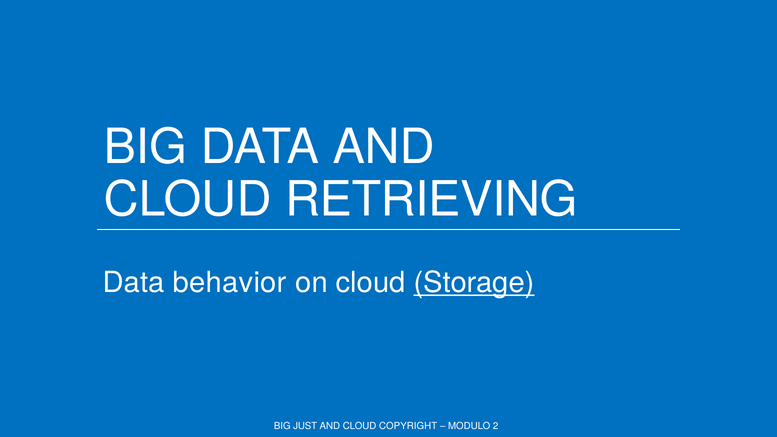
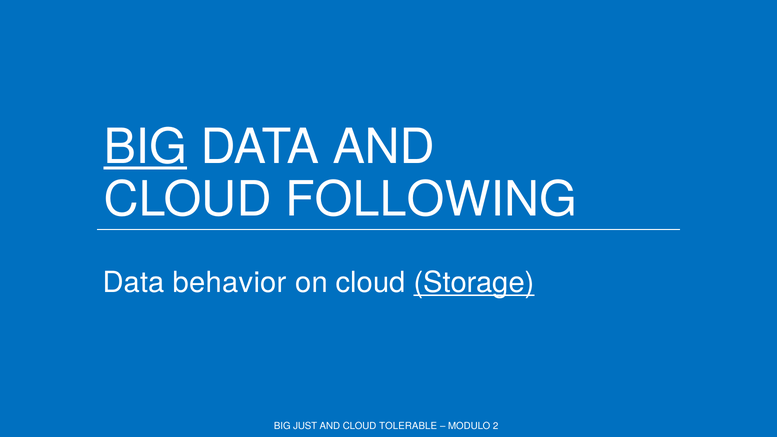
BIG at (145, 147) underline: none -> present
RETRIEVING: RETRIEVING -> FOLLOWING
COPYRIGHT: COPYRIGHT -> TOLERABLE
